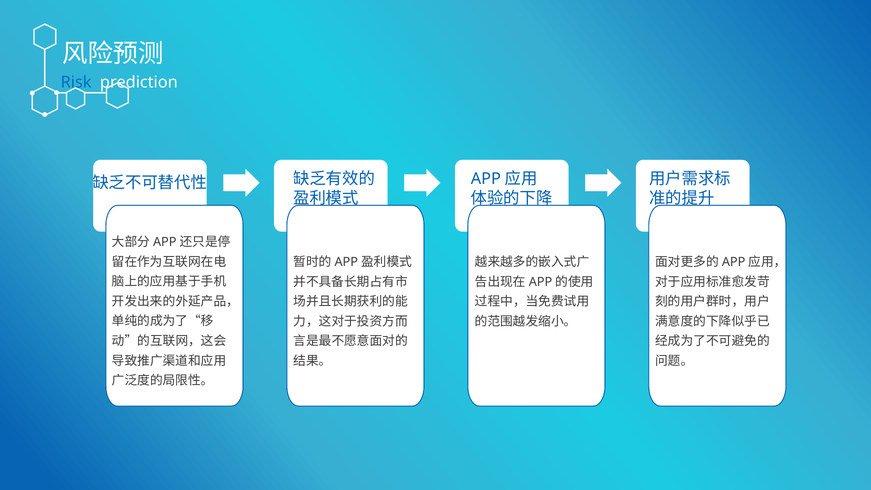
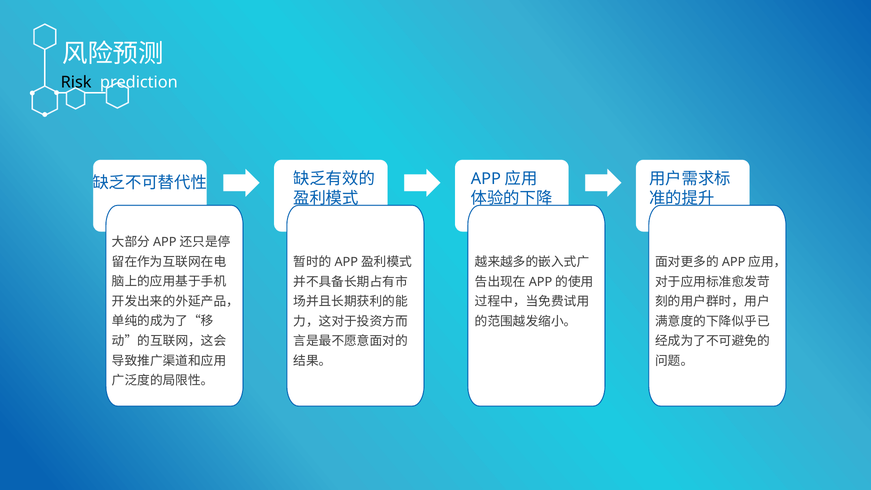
Risk colour: blue -> black
